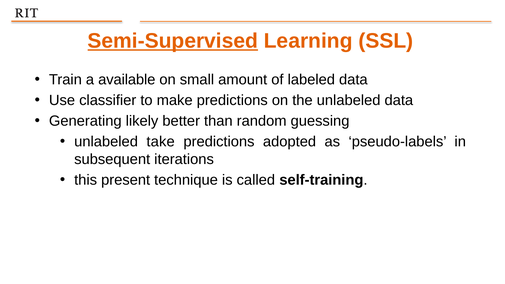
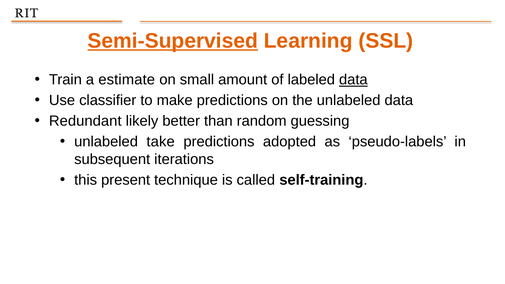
available: available -> estimate
data at (353, 80) underline: none -> present
Generating: Generating -> Redundant
